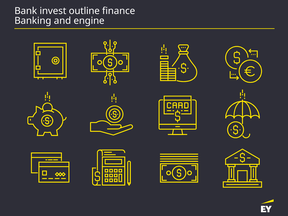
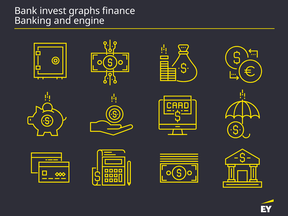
outline: outline -> graphs
